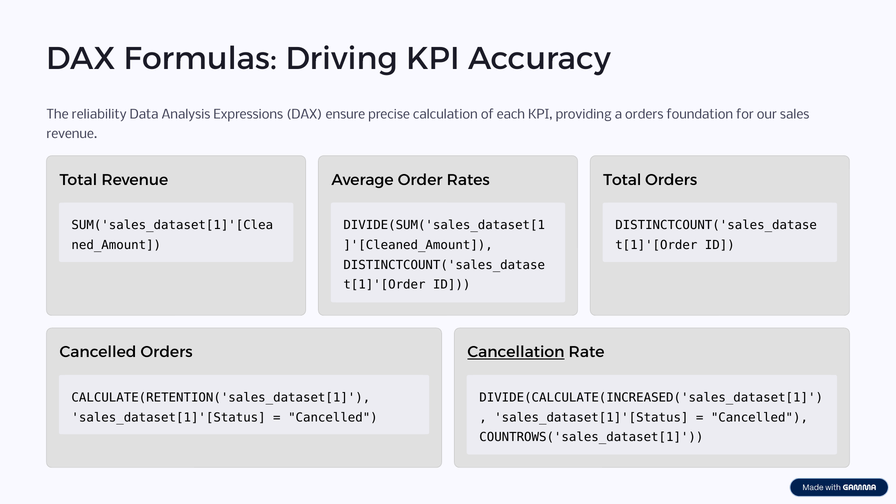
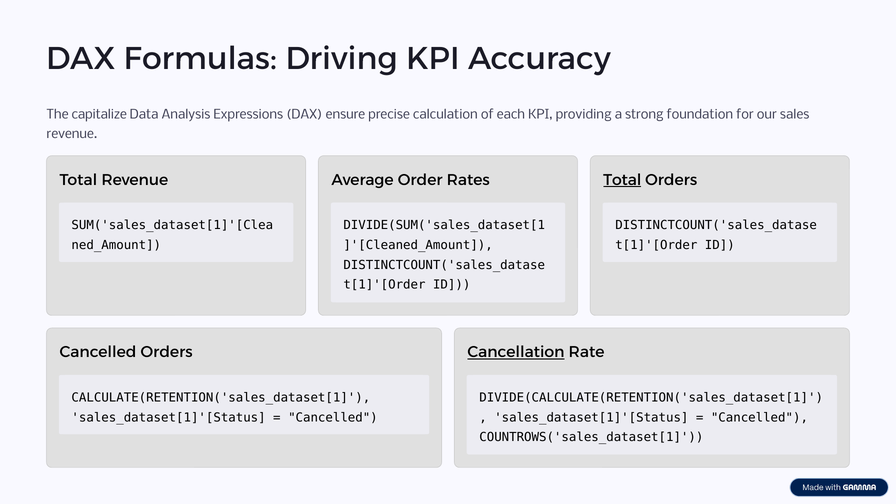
reliability: reliability -> capitalize
a orders: orders -> strong
Total at (622, 180) underline: none -> present
DIVIDE(CALCULATE(INCREASED('sales_dataset[1: DIVIDE(CALCULATE(INCREASED('sales_dataset[1 -> DIVIDE(CALCULATE(RETENTION('sales_dataset[1
